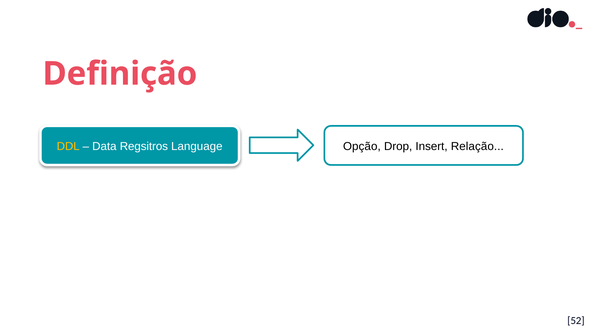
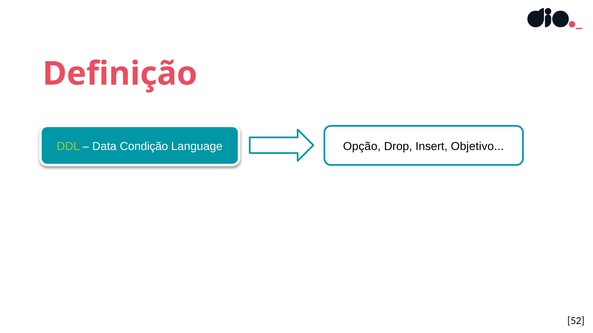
DDL colour: yellow -> light green
Regsitros: Regsitros -> Condição
Relação: Relação -> Objetivo
